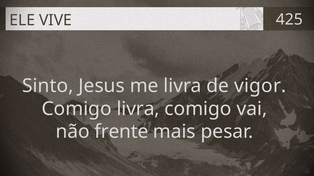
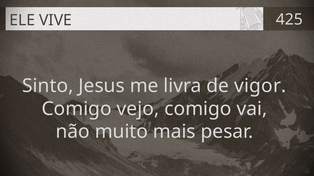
Comigo livra: livra -> vejo
frente: frente -> muito
